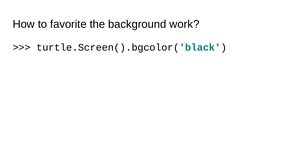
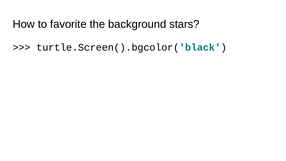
work: work -> stars
